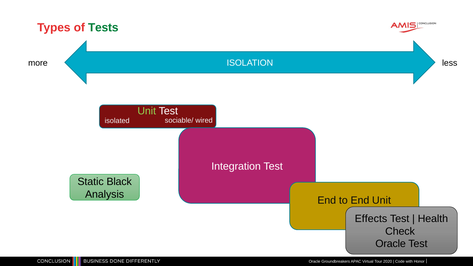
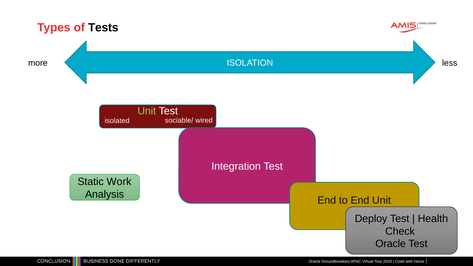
Tests colour: green -> black
Black: Black -> Work
Effects: Effects -> Deploy
